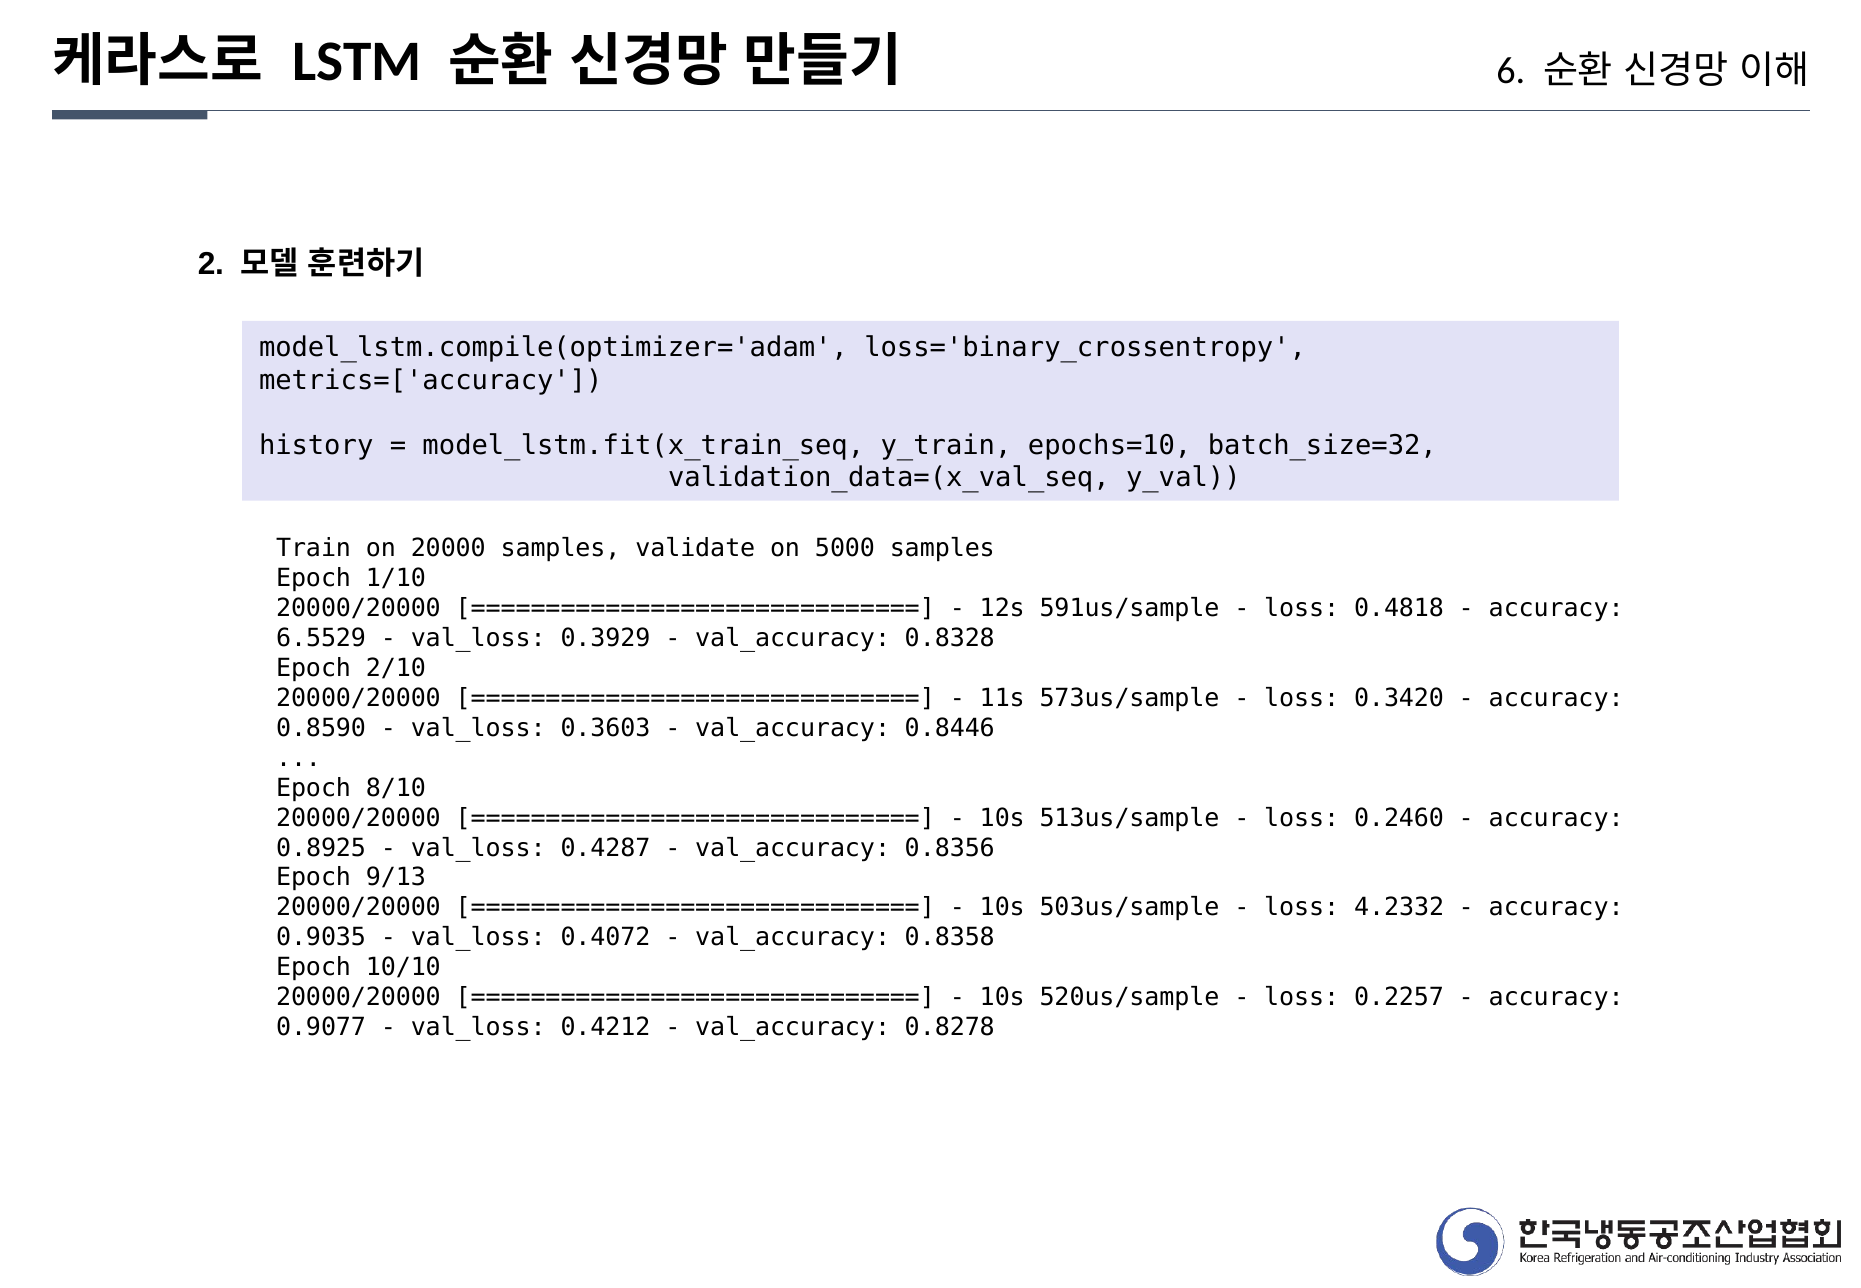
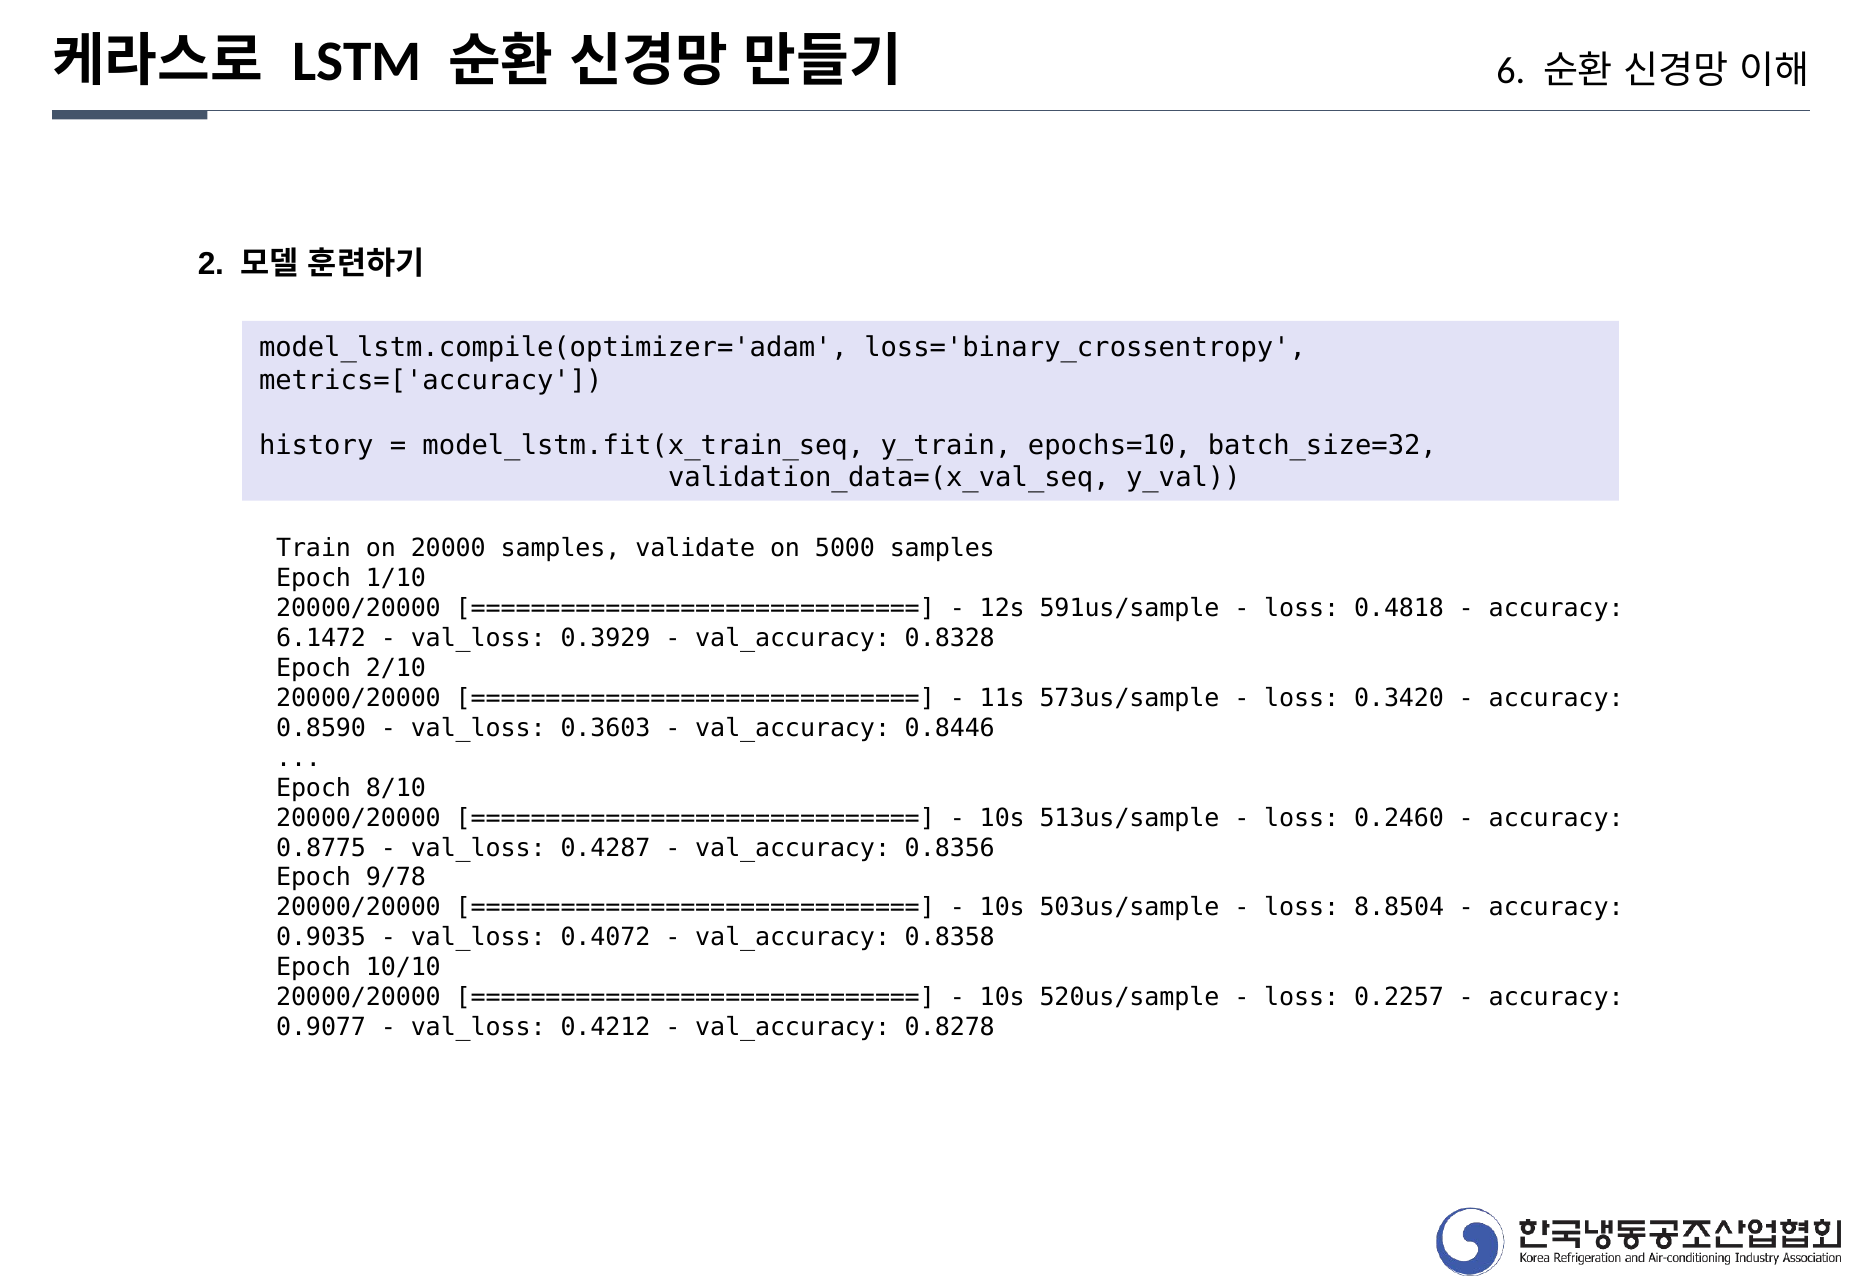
6.5529: 6.5529 -> 6.1472
0.8925: 0.8925 -> 0.8775
9/13: 9/13 -> 9/78
4.2332: 4.2332 -> 8.8504
